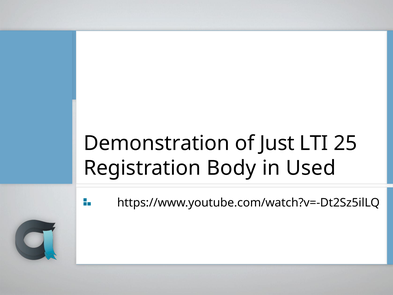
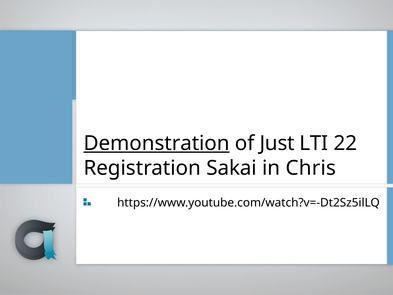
Demonstration underline: none -> present
25: 25 -> 22
Body: Body -> Sakai
Used: Used -> Chris
